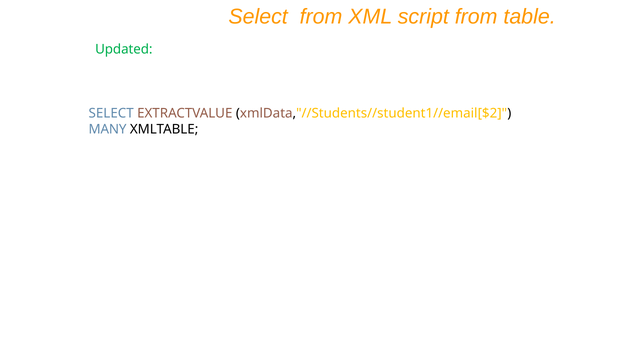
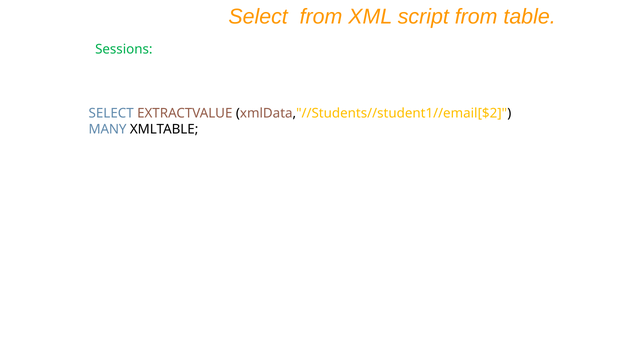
Updated: Updated -> Sessions
